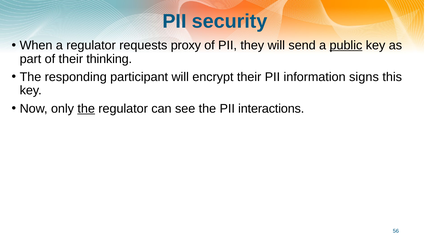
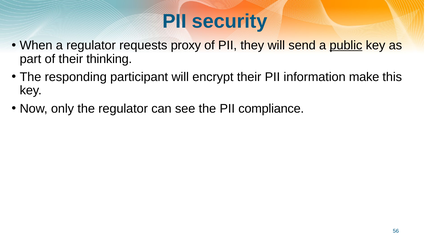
signs: signs -> make
the at (86, 108) underline: present -> none
interactions: interactions -> compliance
